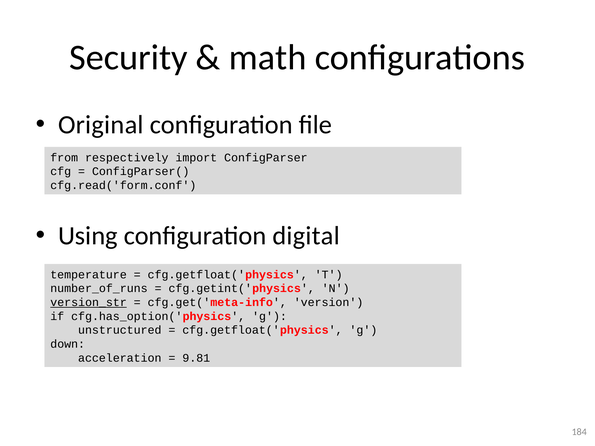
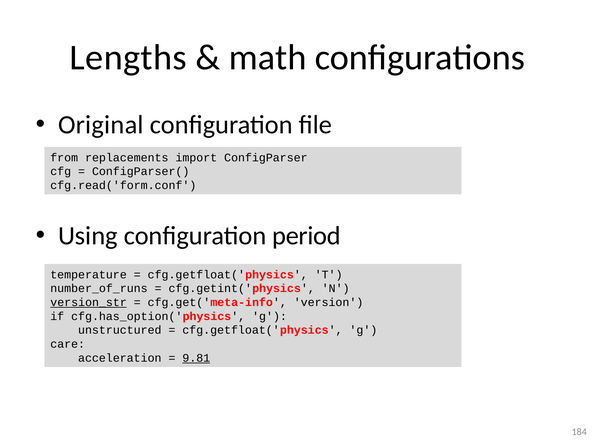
Security: Security -> Lengths
respectively: respectively -> replacements
digital: digital -> period
down: down -> care
9.81 underline: none -> present
